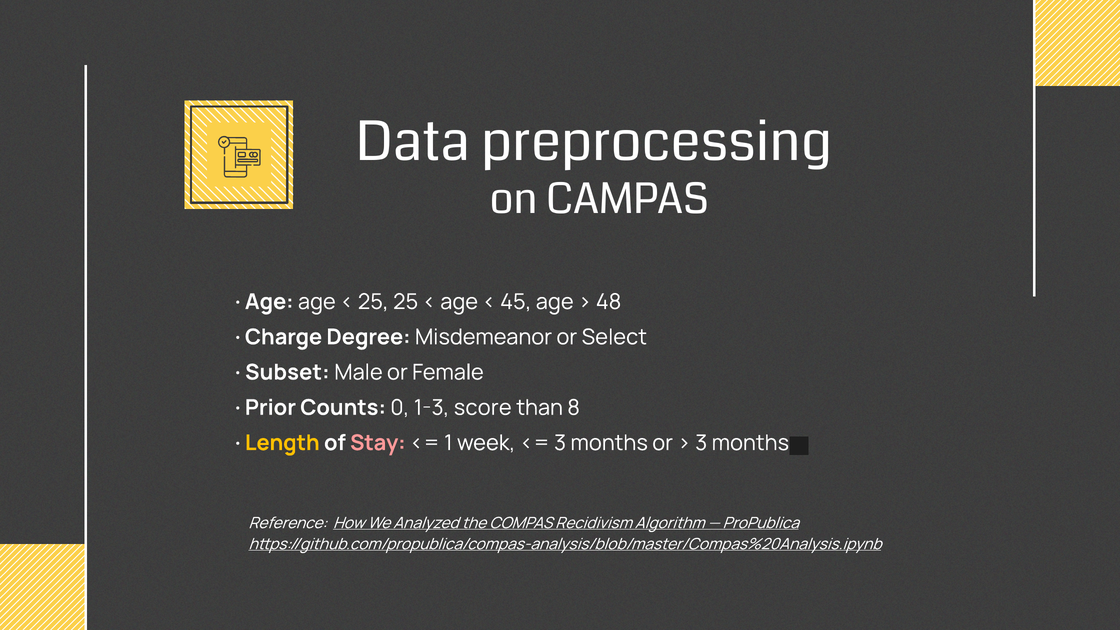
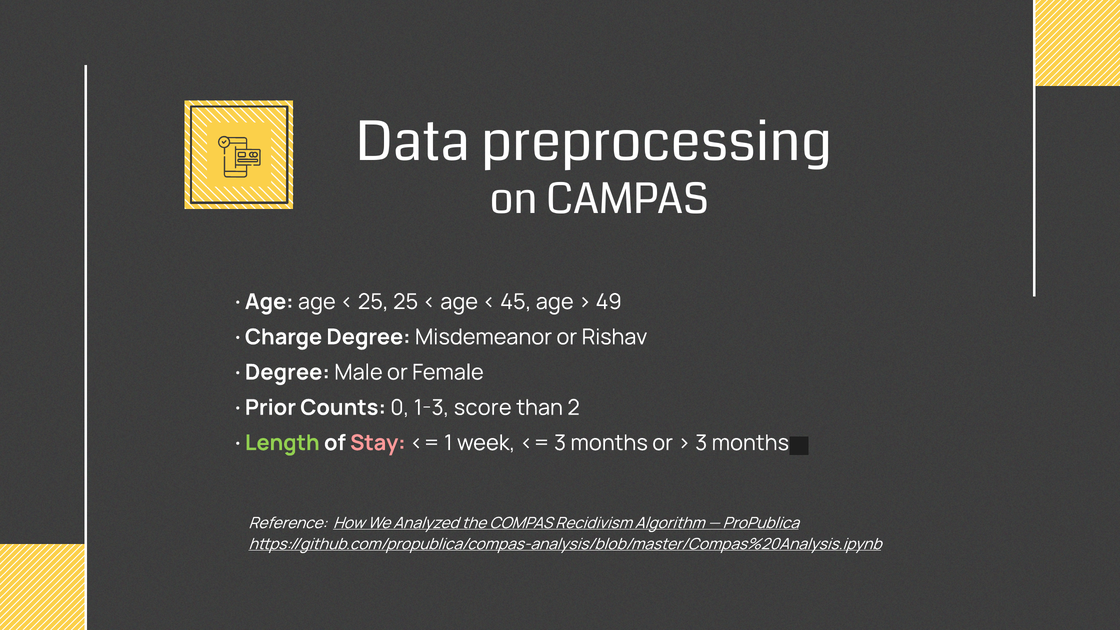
48: 48 -> 49
Select: Select -> Rishav
Subset at (287, 372): Subset -> Degree
8: 8 -> 2
Length colour: yellow -> light green
